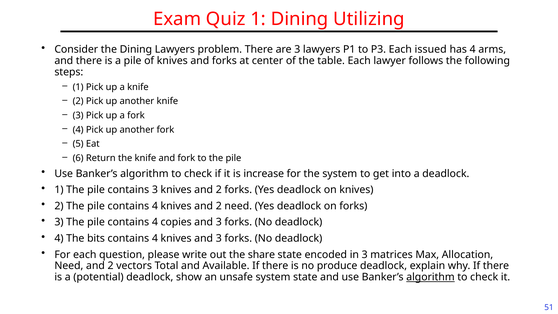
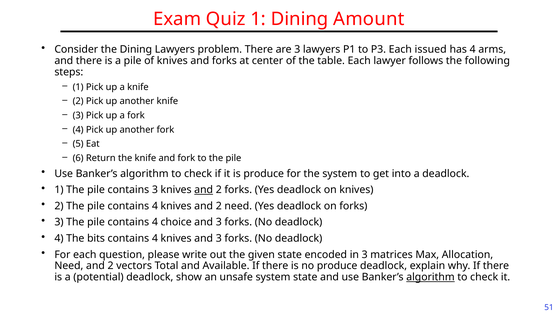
Utilizing: Utilizing -> Amount
is increase: increase -> produce
and at (204, 190) underline: none -> present
copies: copies -> choice
share: share -> given
